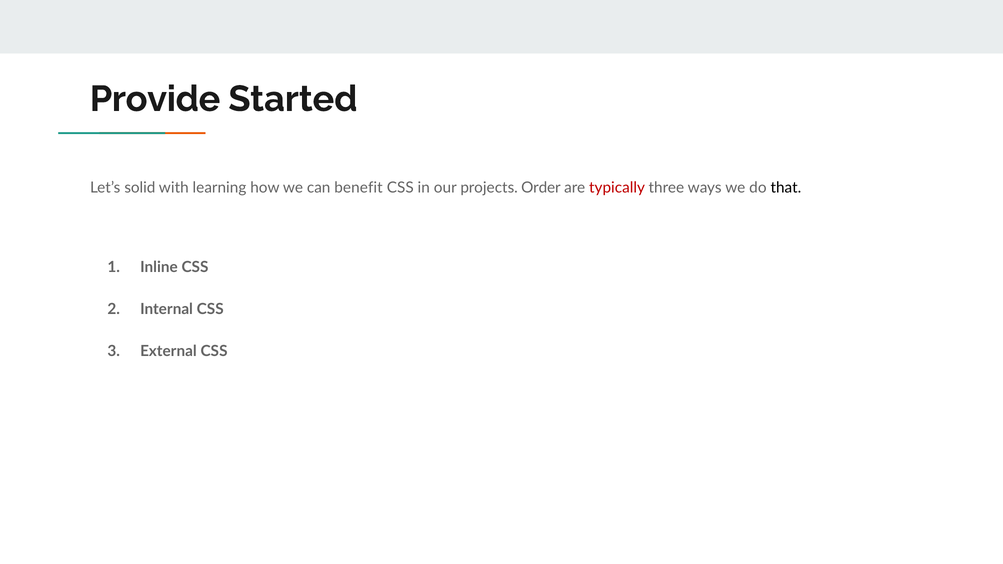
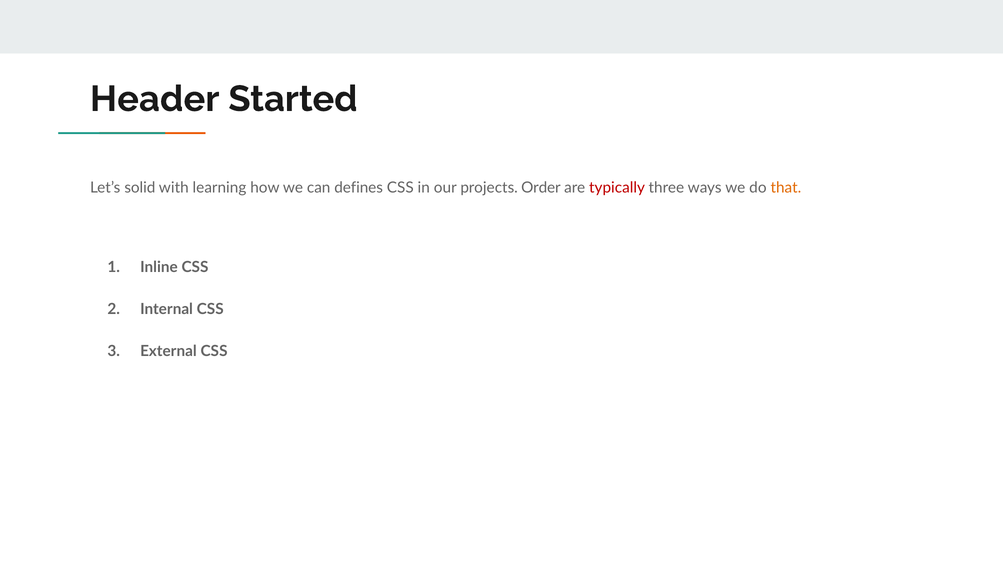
Provide: Provide -> Header
benefit: benefit -> defines
that colour: black -> orange
